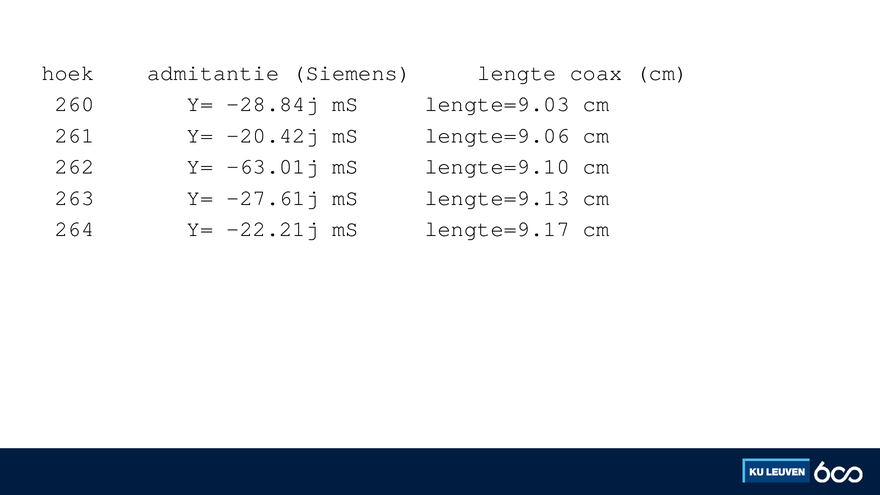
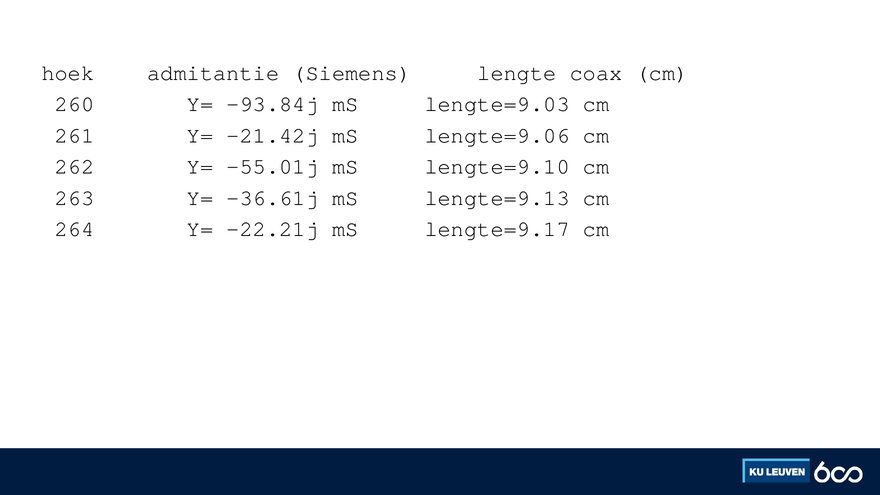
-28.84j: -28.84j -> -93.84j
-20.42j: -20.42j -> -21.42j
-63.01j: -63.01j -> -55.01j
-27.61j: -27.61j -> -36.61j
